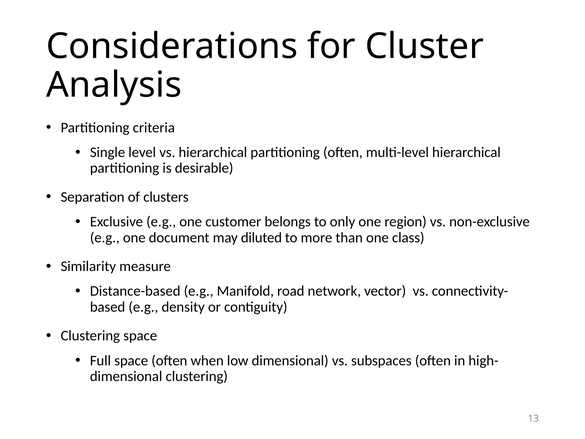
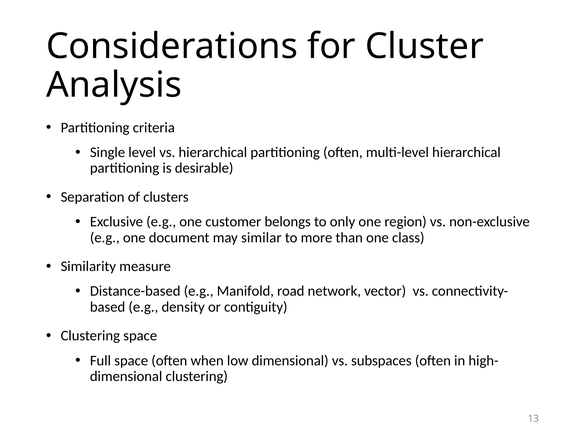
diluted: diluted -> similar
